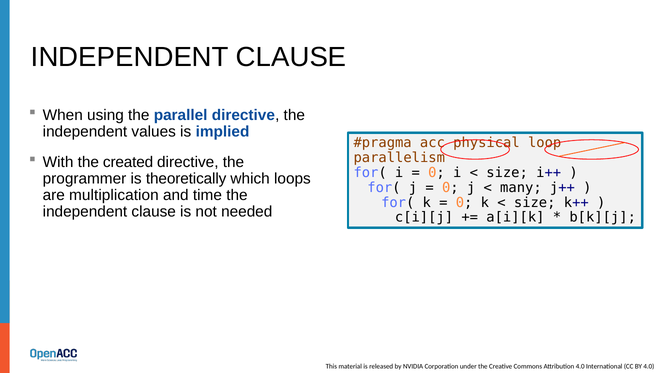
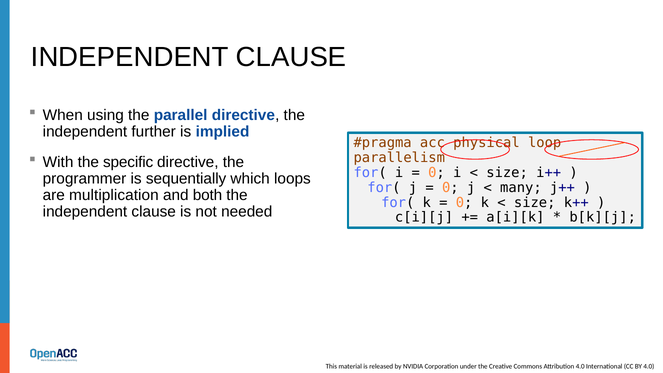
values: values -> further
created: created -> specific
theoretically: theoretically -> sequentially
time: time -> both
